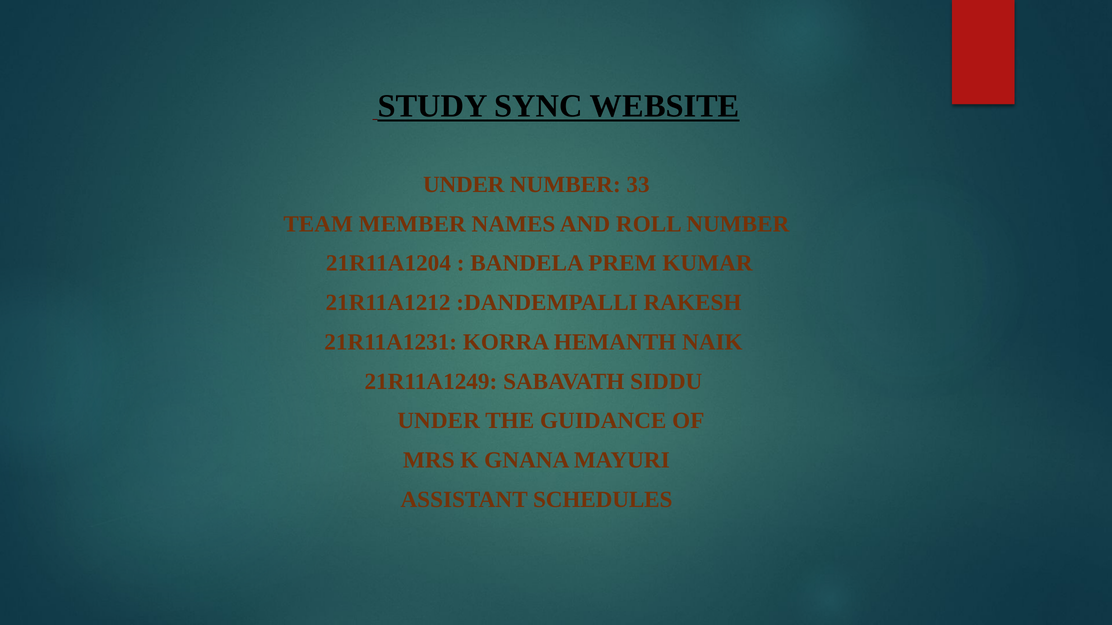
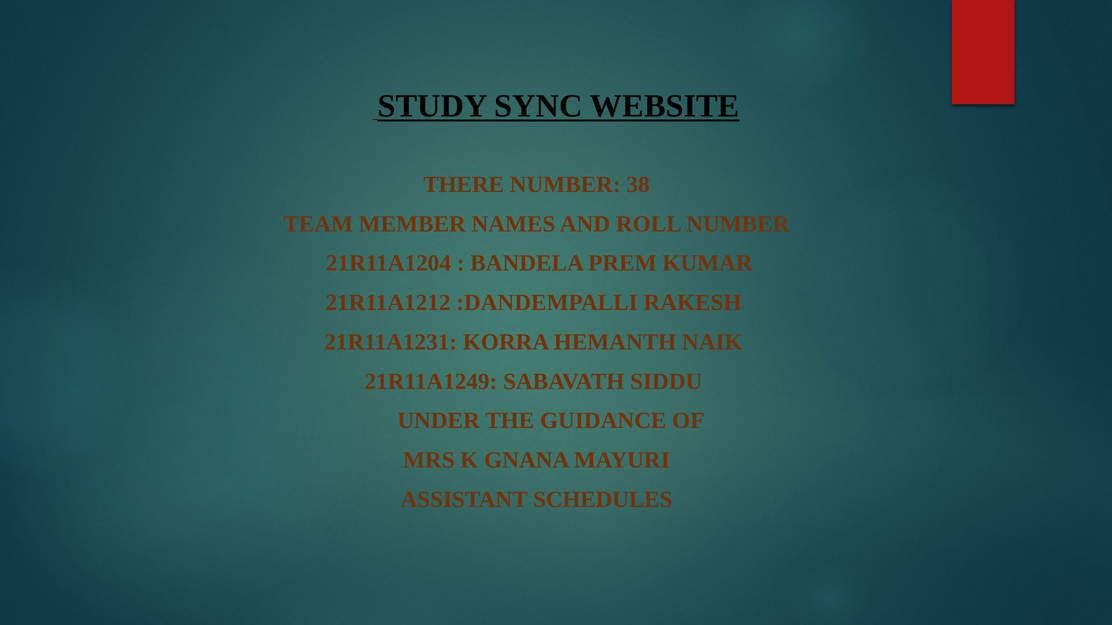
UNDER at (464, 185): UNDER -> THERE
33: 33 -> 38
